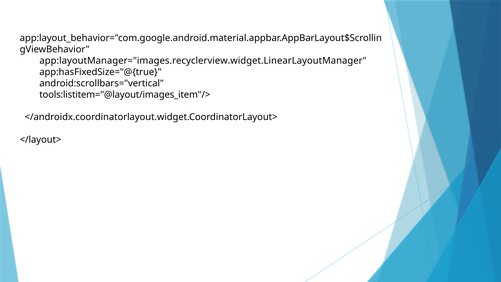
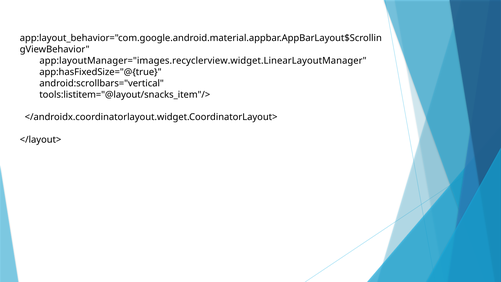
tools:listitem="@layout/images_item"/>: tools:listitem="@layout/images_item"/> -> tools:listitem="@layout/snacks_item"/>
